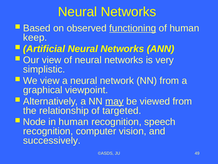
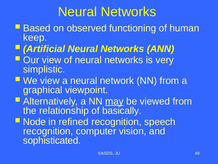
functioning underline: present -> none
targeted: targeted -> basically
in human: human -> refined
successively: successively -> sophisticated
